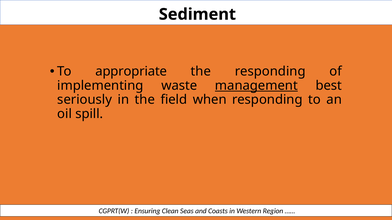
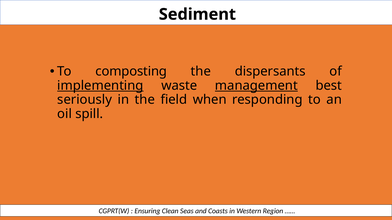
appropriate: appropriate -> composting
the responding: responding -> dispersants
implementing underline: none -> present
